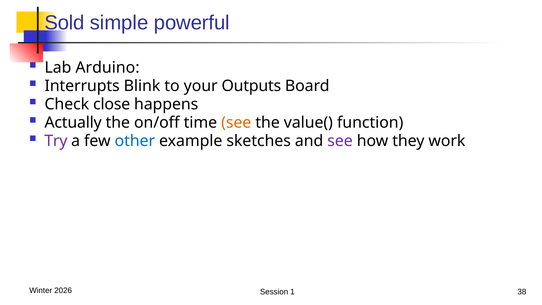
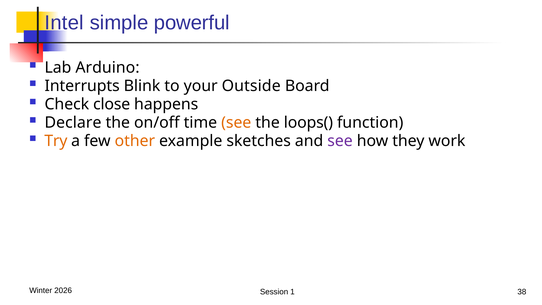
Sold: Sold -> Intel
Outputs: Outputs -> Outside
Actually: Actually -> Declare
value(: value( -> loops(
Try colour: purple -> orange
other colour: blue -> orange
